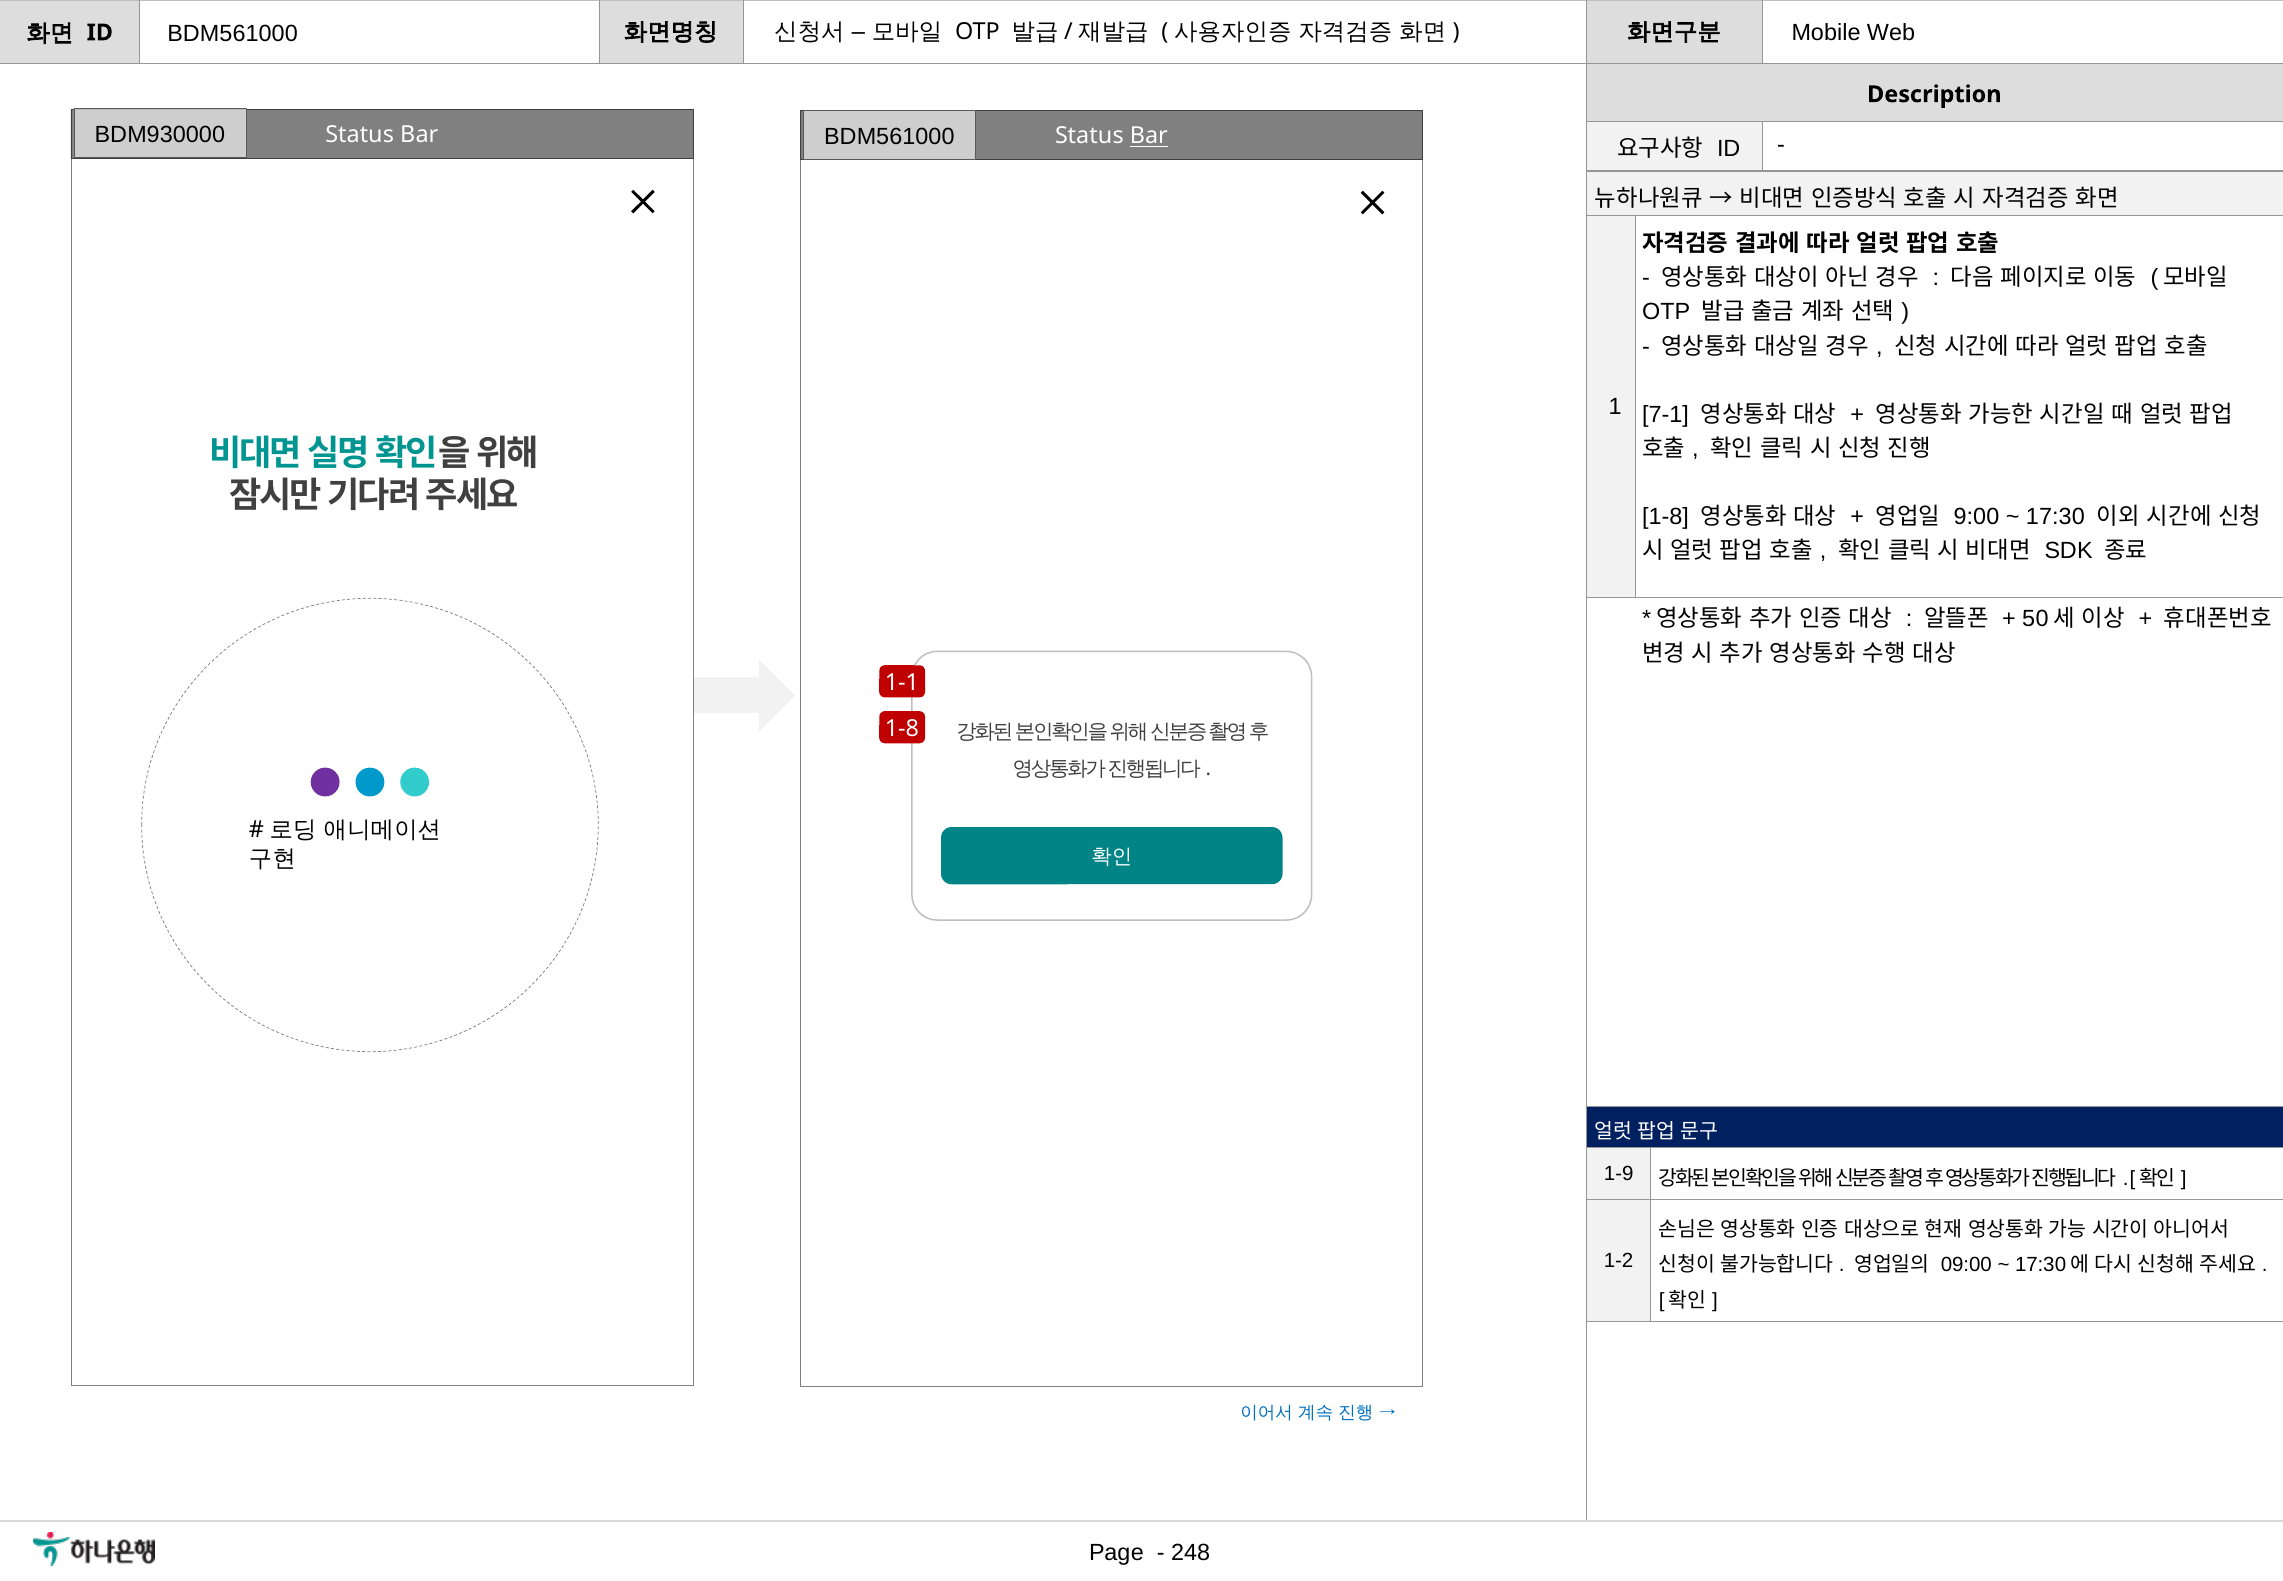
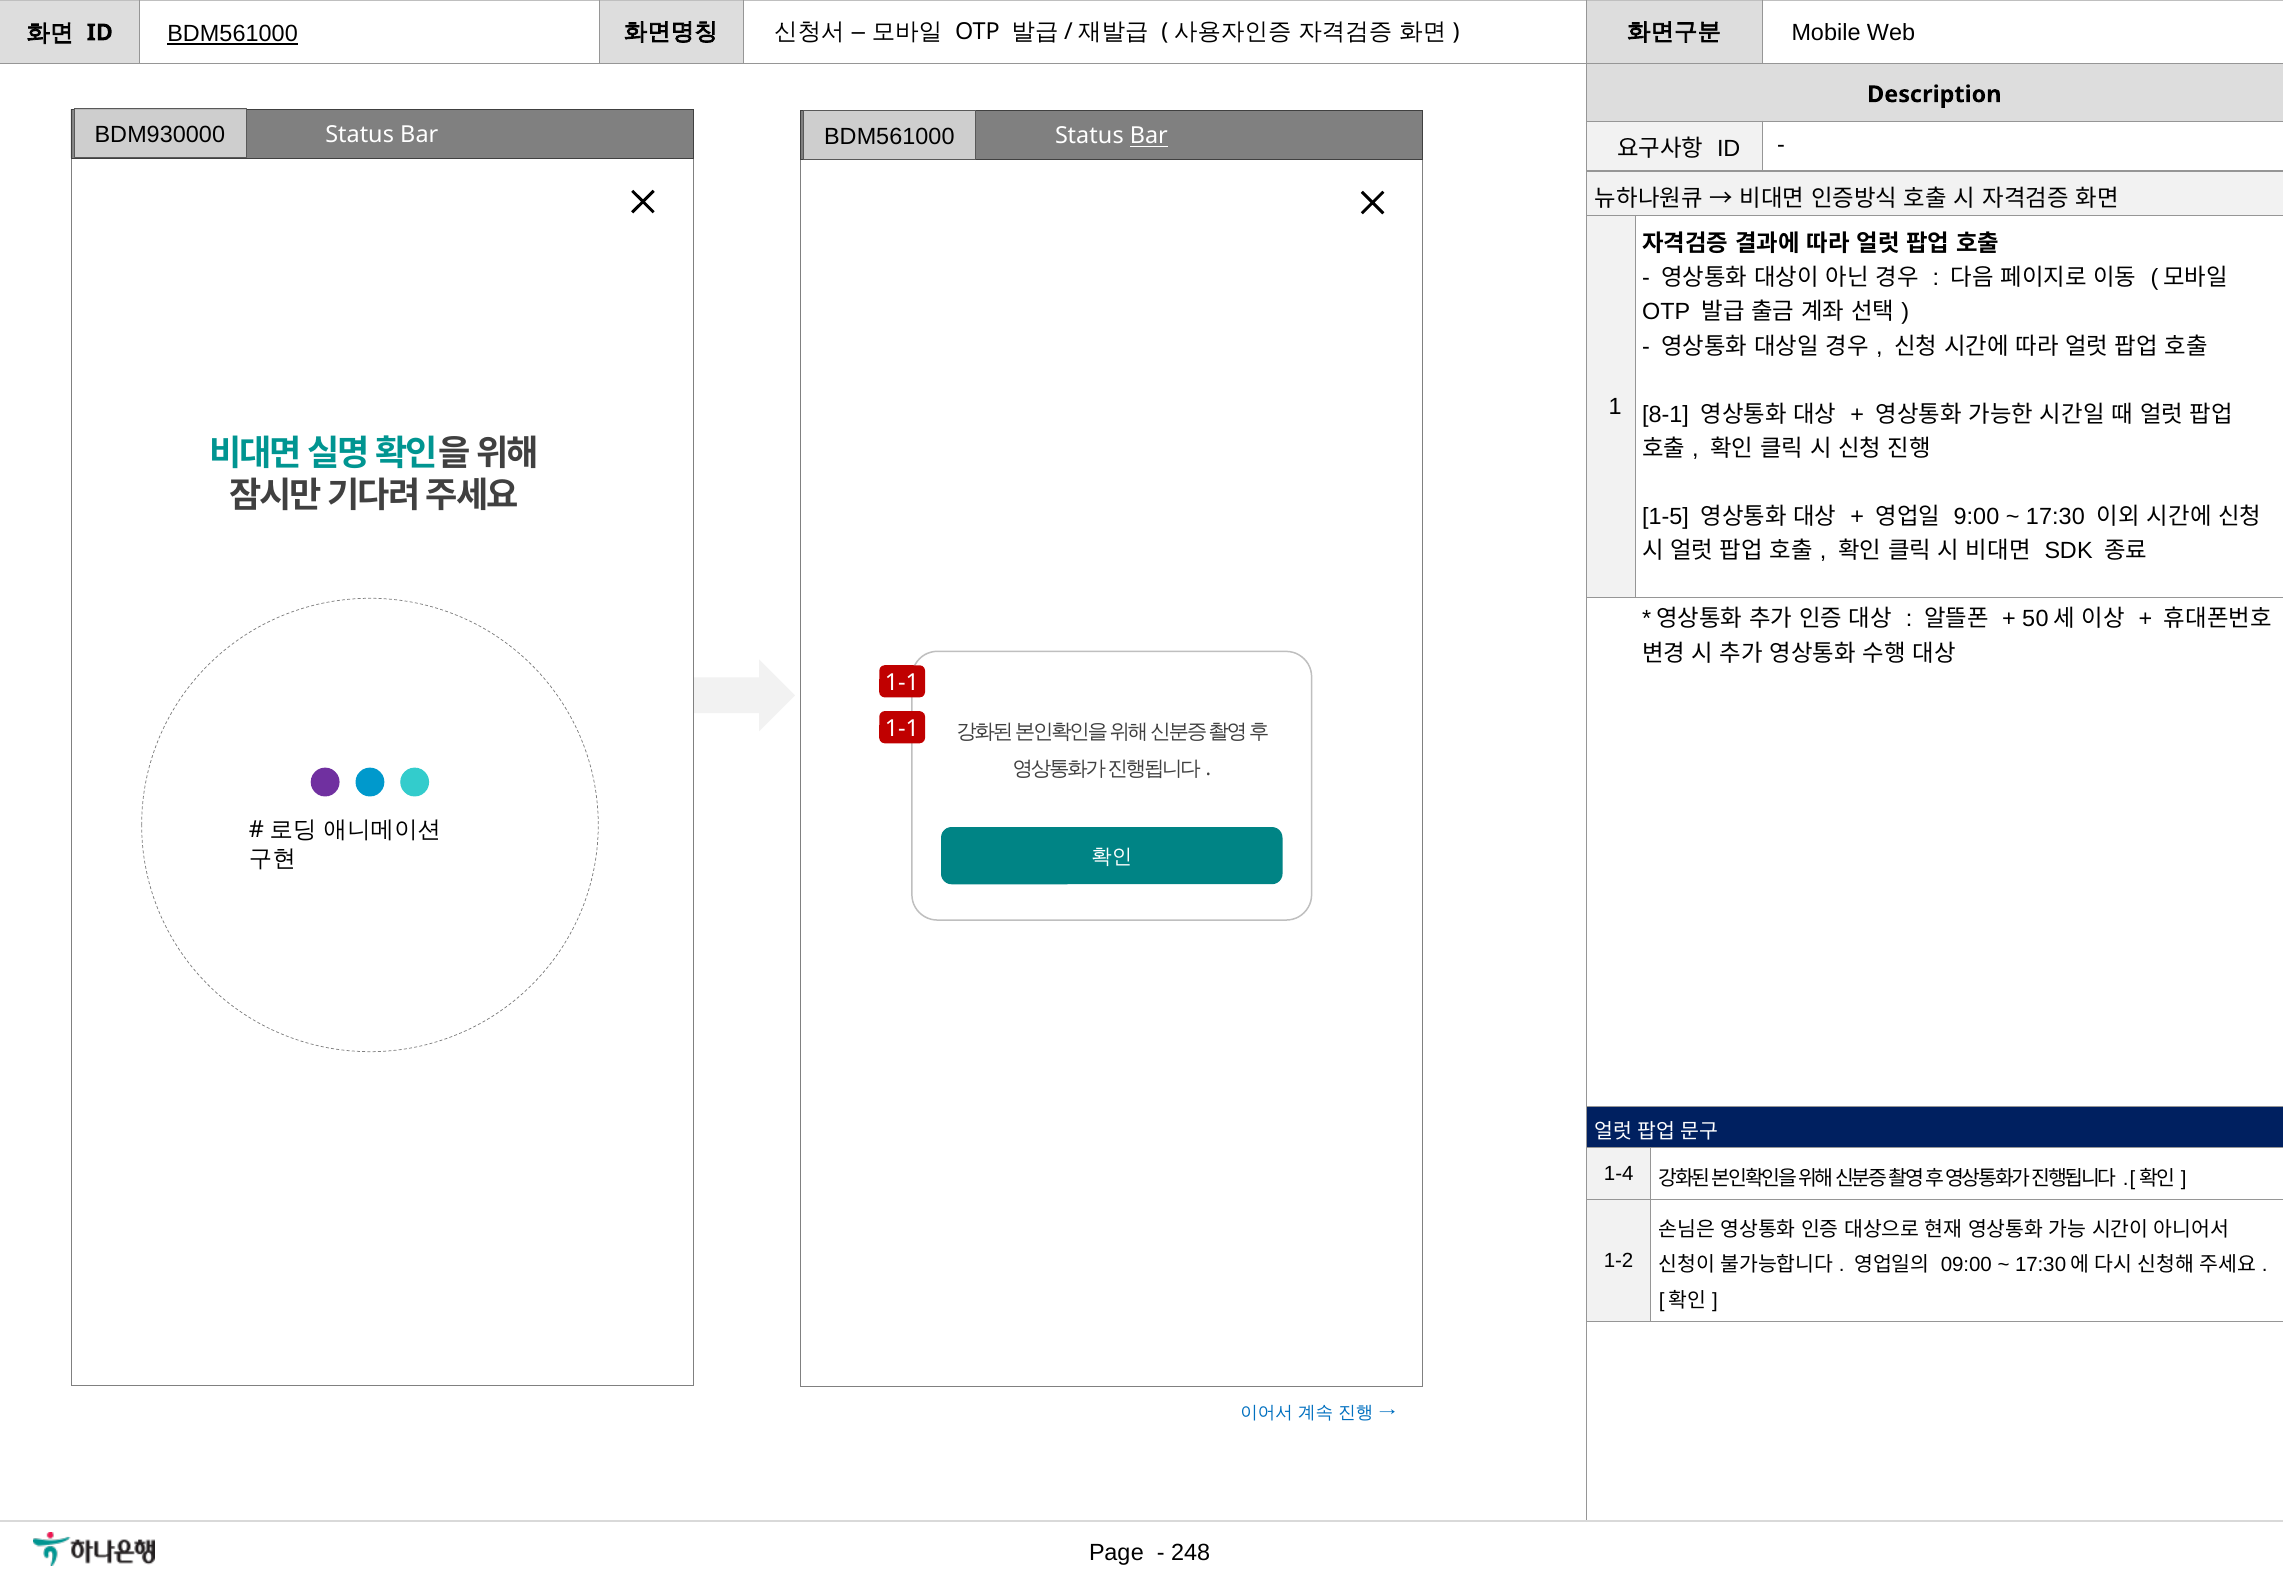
BDM561000 at (233, 34) underline: none -> present
7-1: 7-1 -> 8-1
1-8 at (1665, 517): 1-8 -> 1-5
1-8 at (902, 729): 1-8 -> 1-1
1-9: 1-9 -> 1-4
